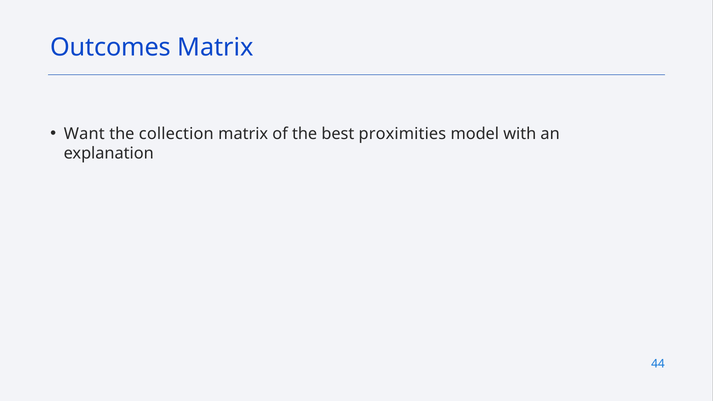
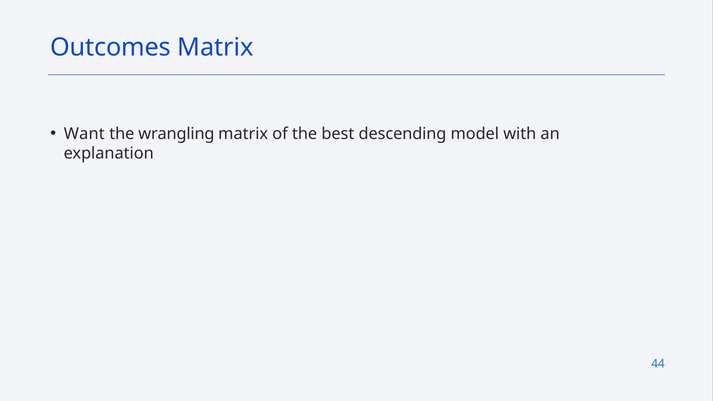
collection: collection -> wrangling
proximities: proximities -> descending
